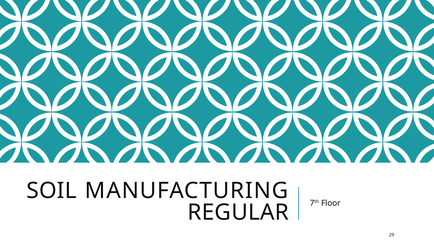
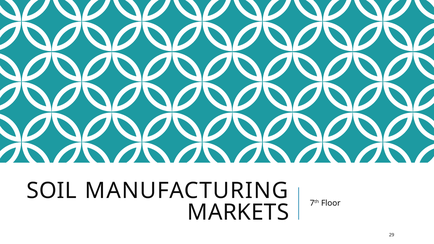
REGULAR: REGULAR -> MARKETS
